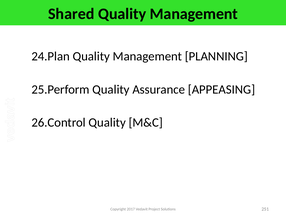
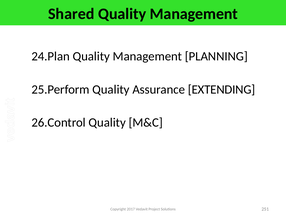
APPEASING: APPEASING -> EXTENDING
